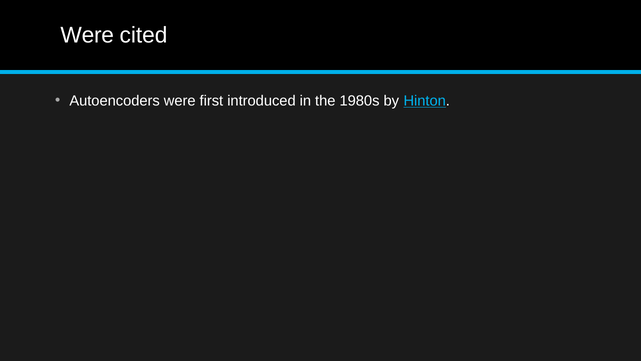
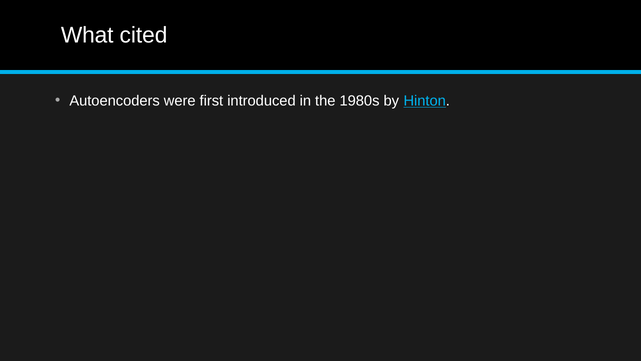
Were at (87, 35): Were -> What
